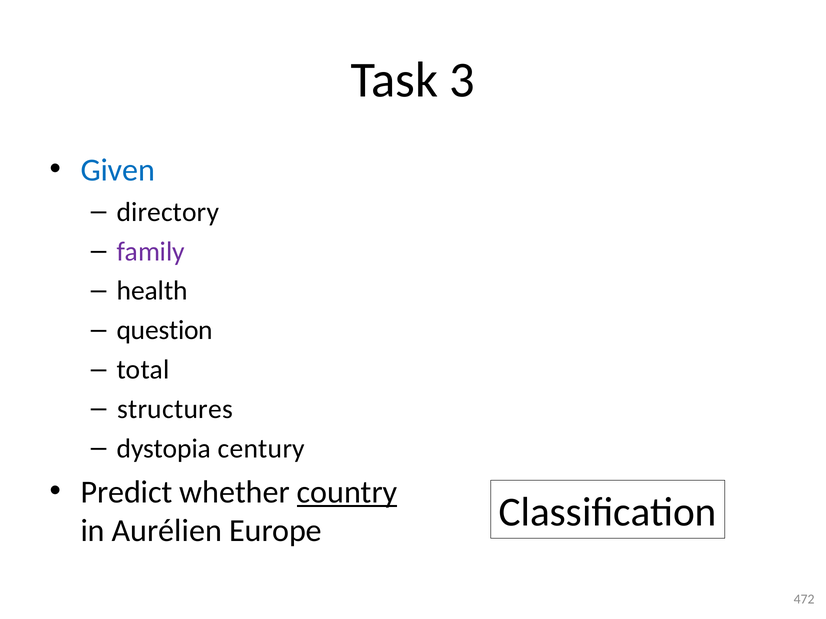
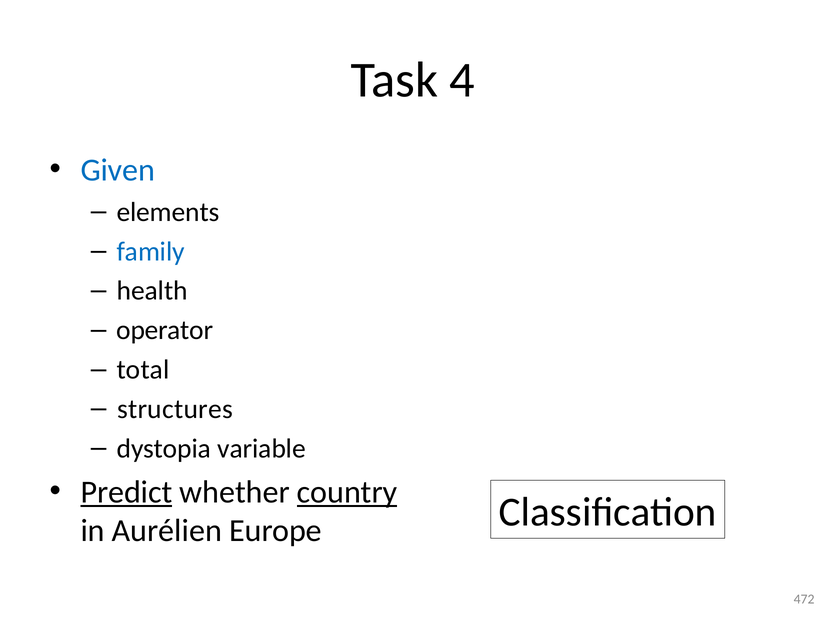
3: 3 -> 4
directory: directory -> elements
family colour: purple -> blue
question: question -> operator
century: century -> variable
Predict underline: none -> present
